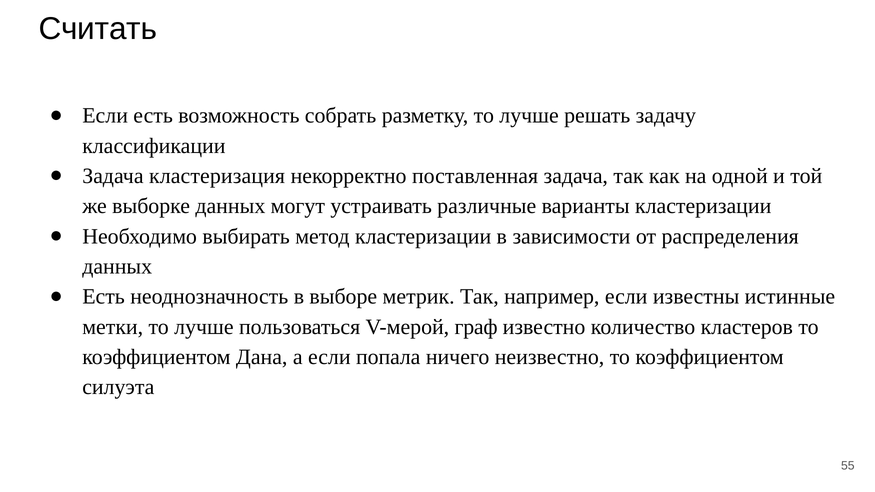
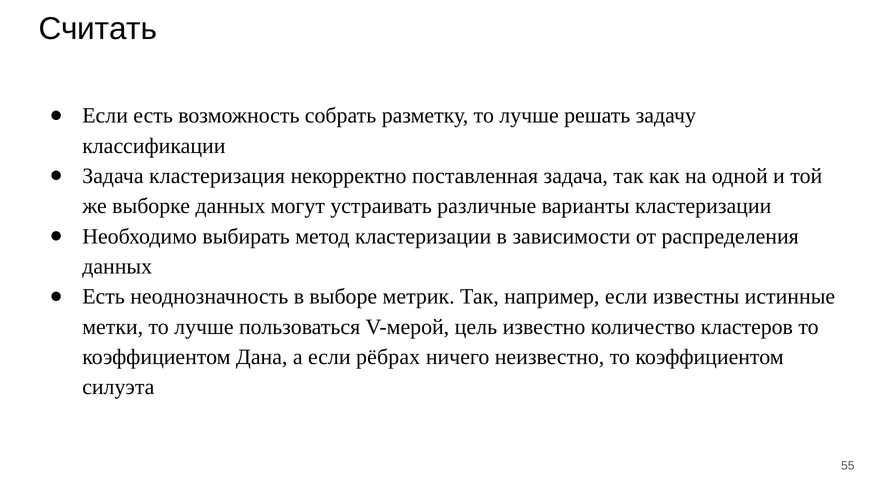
граф: граф -> цель
попала: попала -> рёбрах
